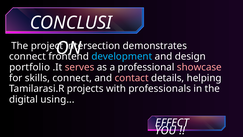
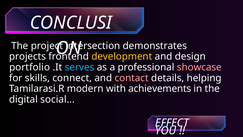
connect at (27, 56): connect -> projects
development colour: light blue -> yellow
serves colour: pink -> light blue
projects: projects -> modern
professionals: professionals -> achievements
using: using -> social
